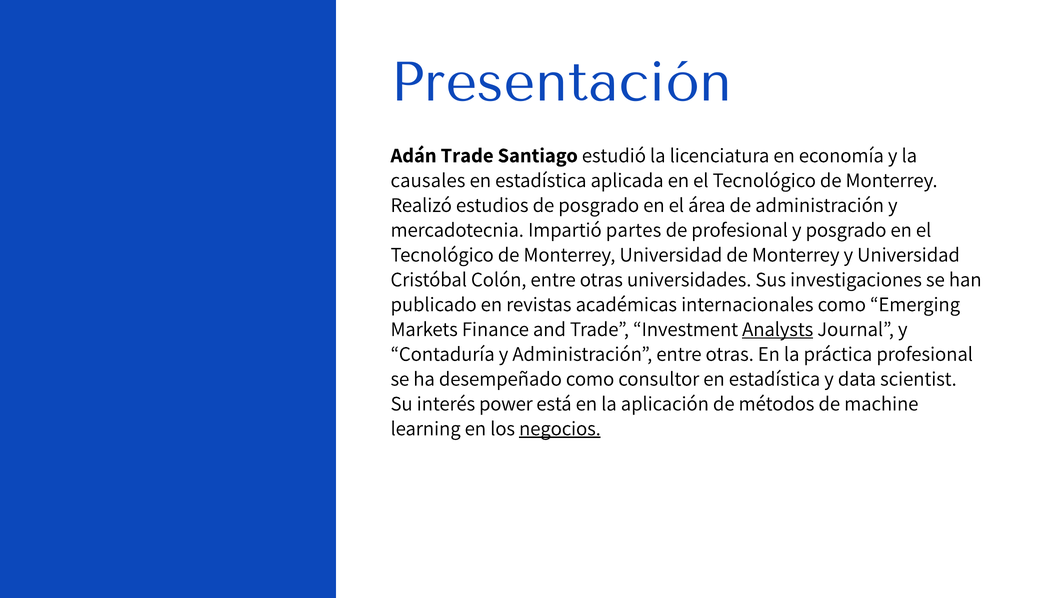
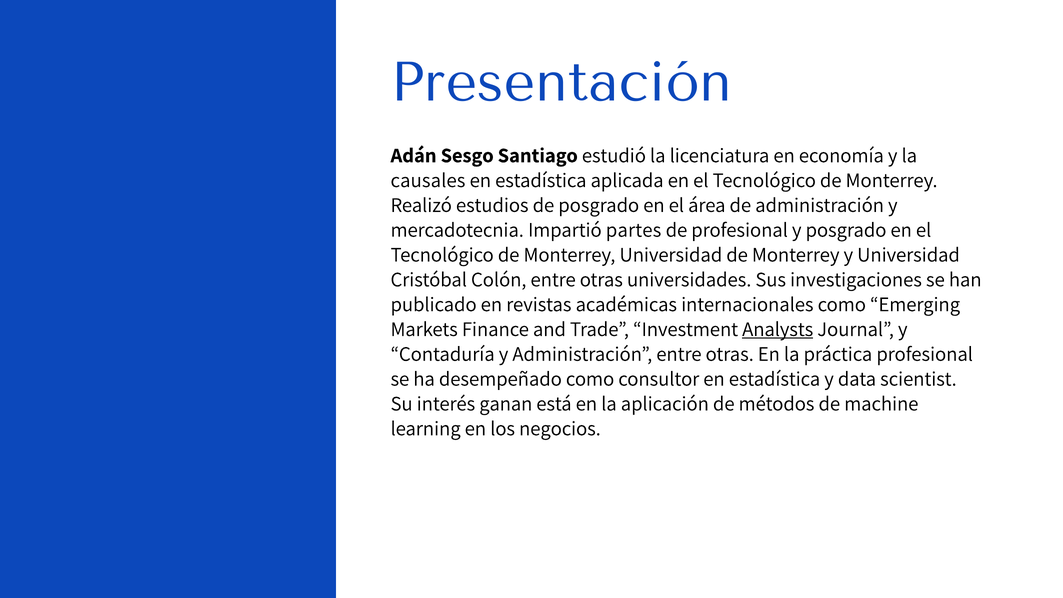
Adán Trade: Trade -> Sesgo
power: power -> ganan
negocios underline: present -> none
